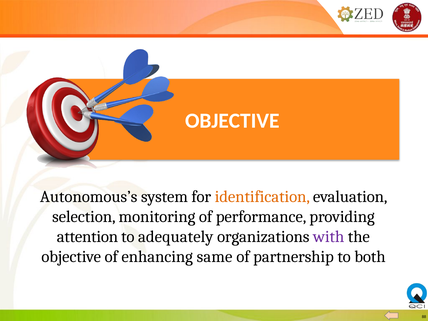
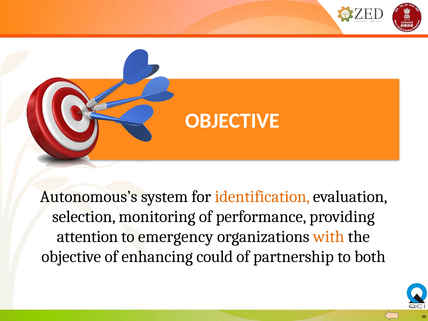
adequately: adequately -> emergency
with colour: purple -> orange
same: same -> could
